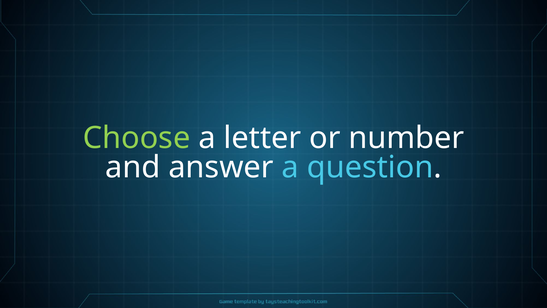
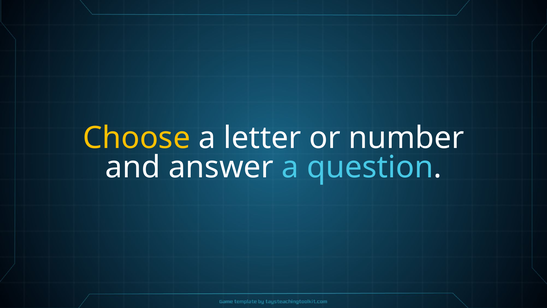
Choose colour: light green -> yellow
